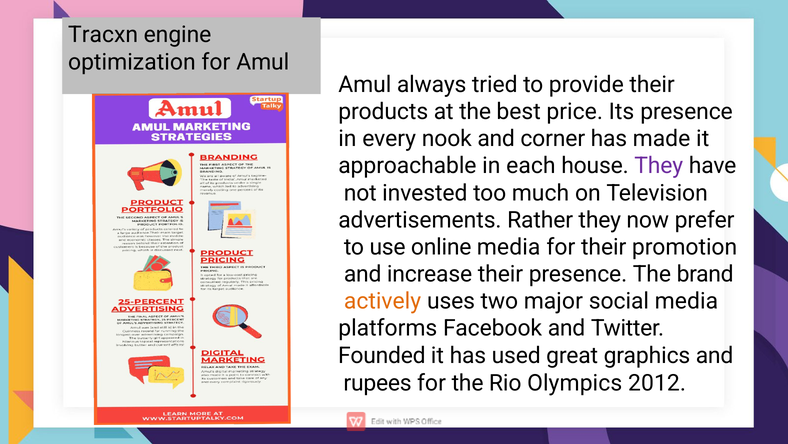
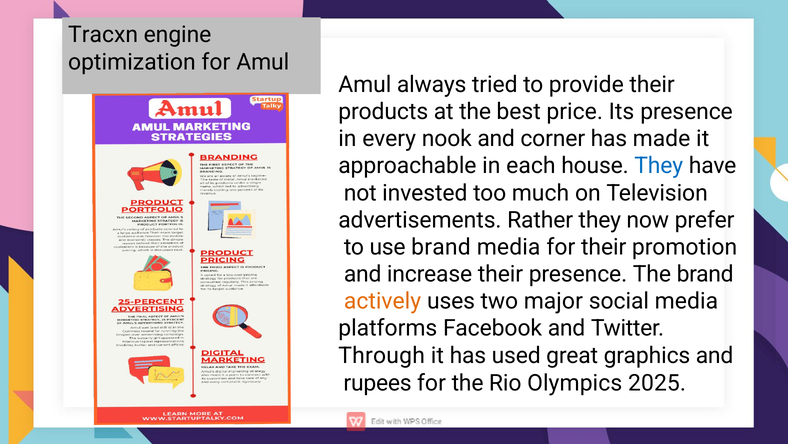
They at (659, 166) colour: purple -> blue
use online: online -> brand
Founded: Founded -> Through
2012: 2012 -> 2025
